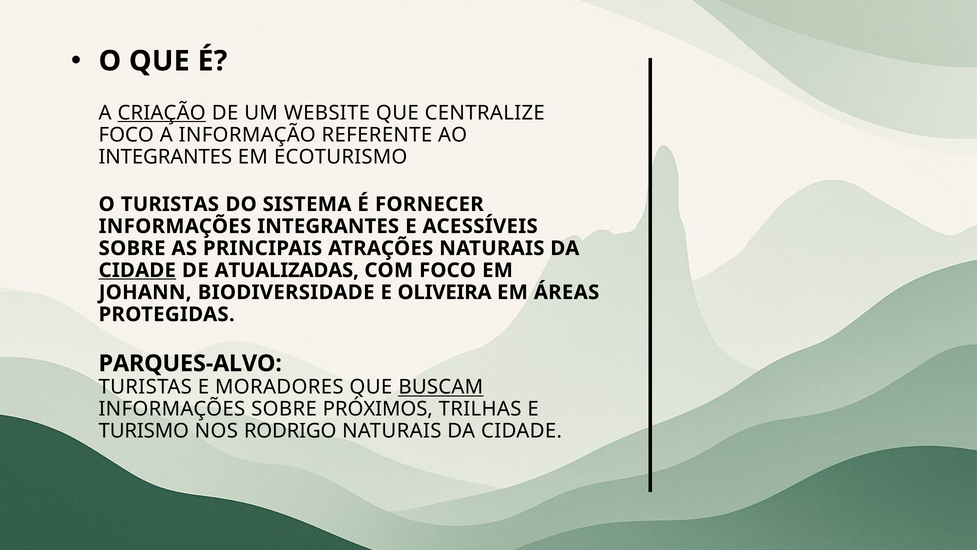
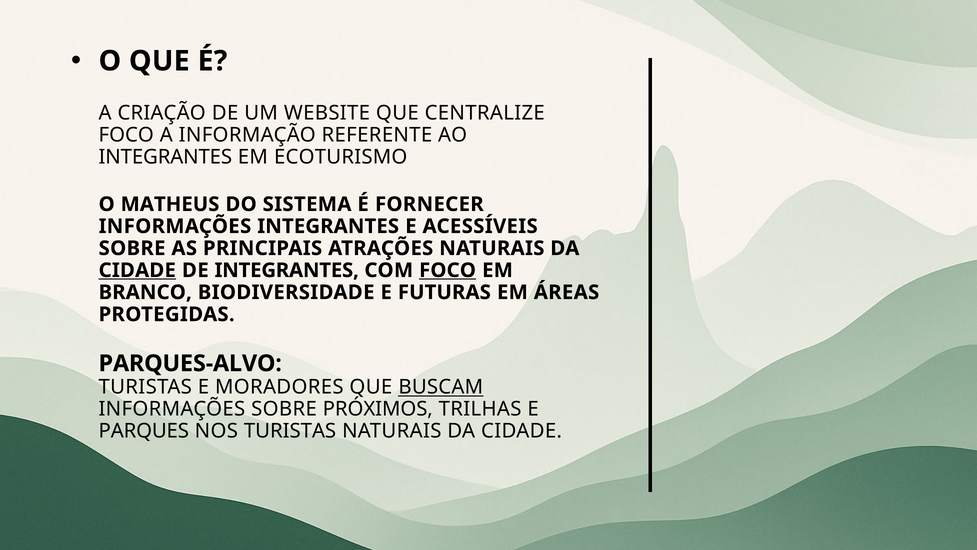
CRIAÇÃO underline: present -> none
O TURISTAS: TURISTAS -> MATHEUS
DE ATUALIZADAS: ATUALIZADAS -> INTEGRANTES
FOCO at (447, 270) underline: none -> present
JOHANN: JOHANN -> BRANCO
OLIVEIRA: OLIVEIRA -> FUTURAS
TURISMO: TURISMO -> PARQUES
NOS RODRIGO: RODRIGO -> TURISTAS
